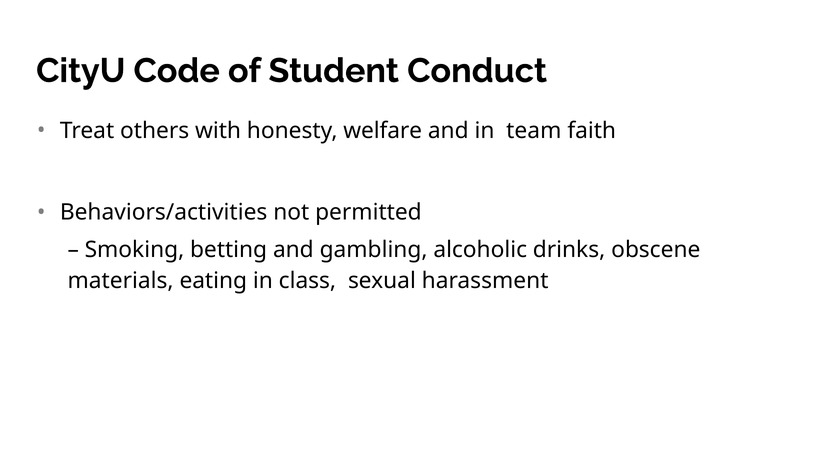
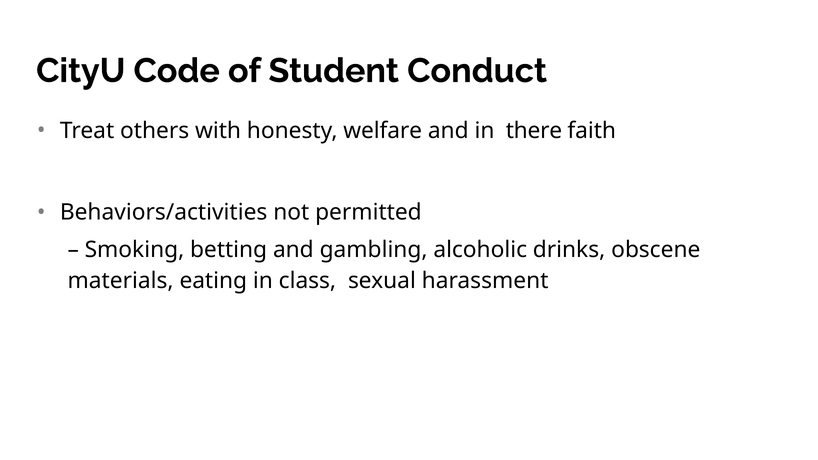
team: team -> there
